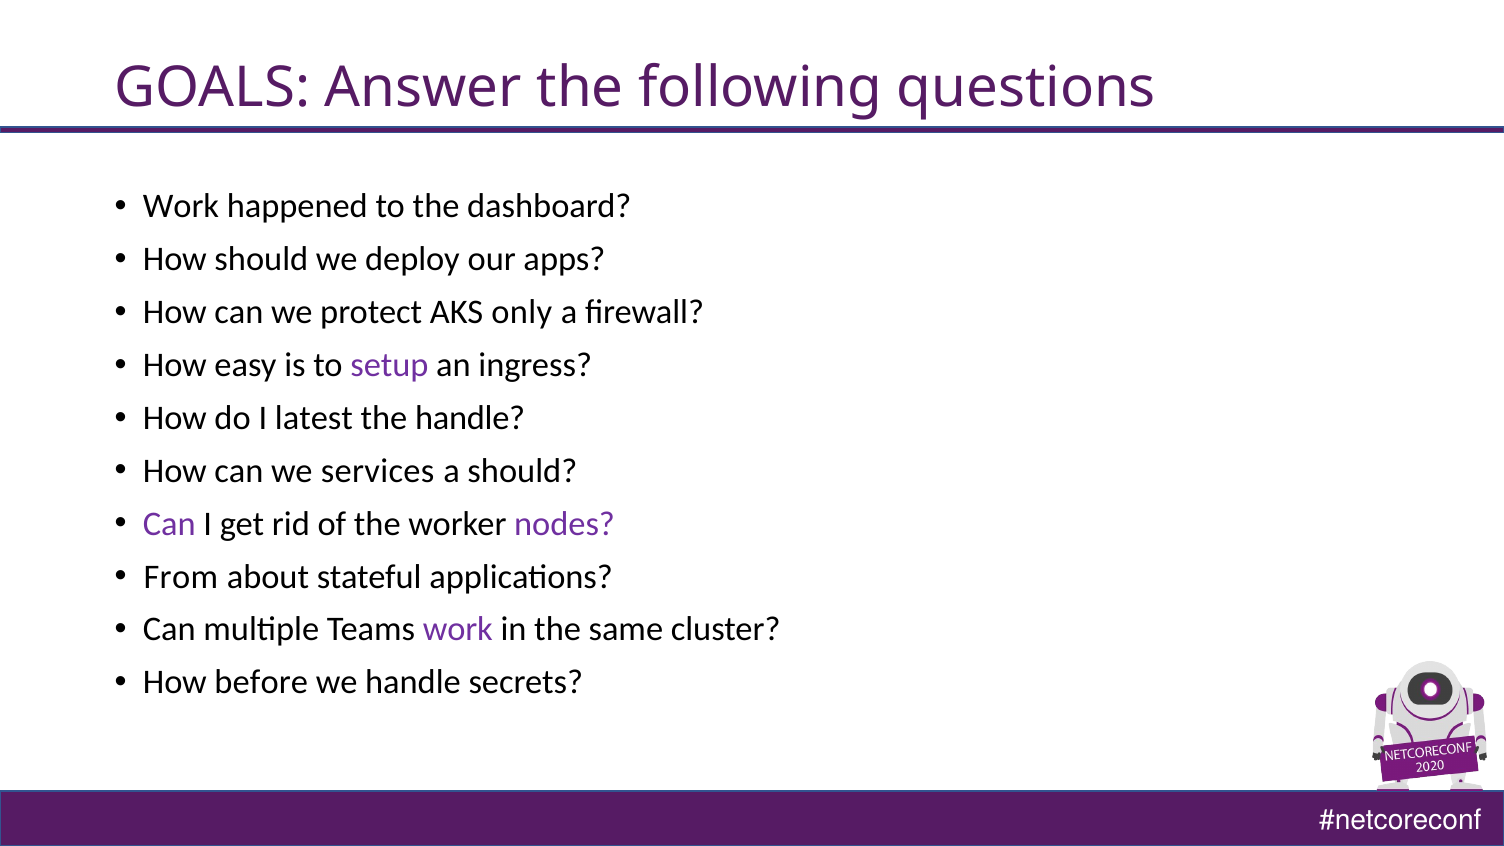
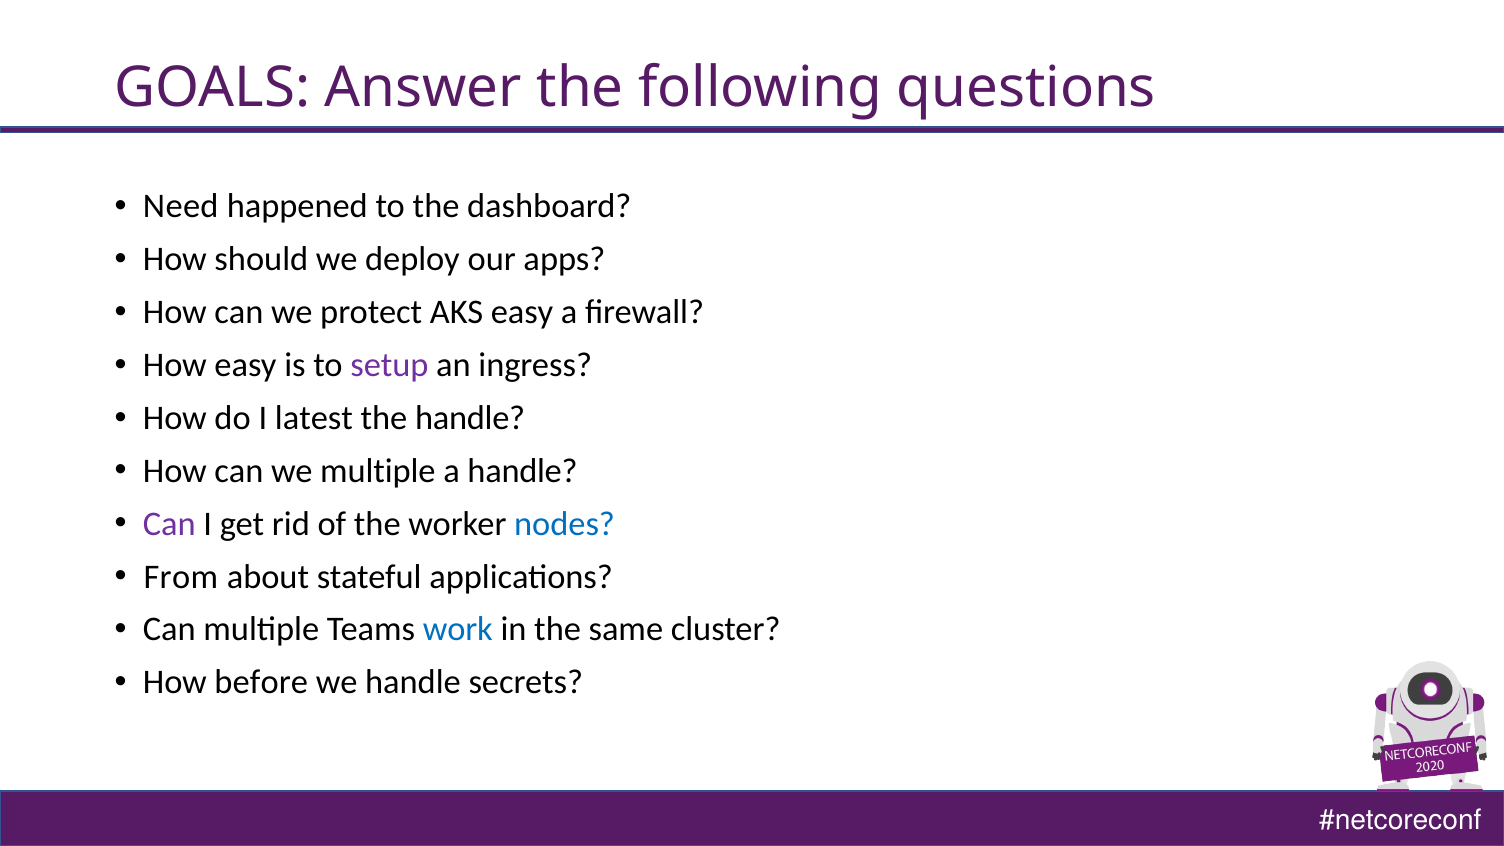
Work at (181, 206): Work -> Need
AKS only: only -> easy
we services: services -> multiple
a should: should -> handle
nodes colour: purple -> blue
work at (458, 630) colour: purple -> blue
